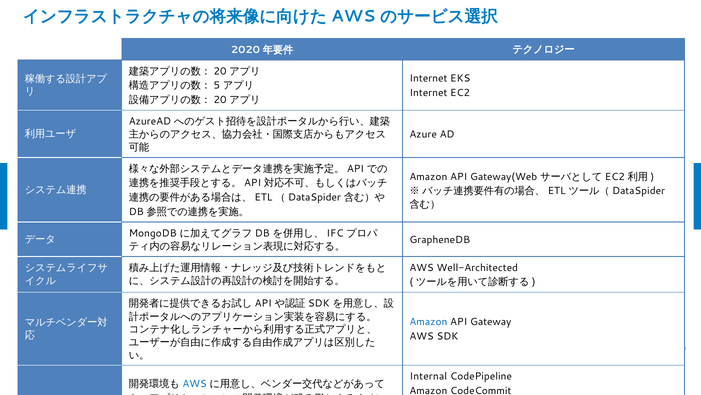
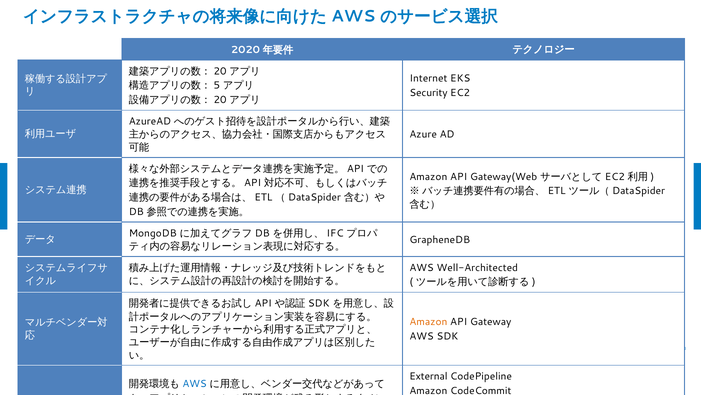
Internet at (428, 93): Internet -> Security
Amazon at (428, 322) colour: blue -> orange
Internal: Internal -> External
